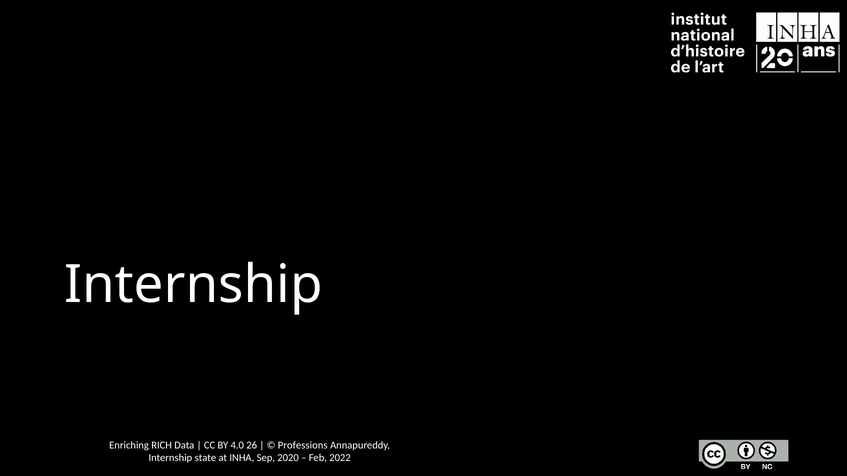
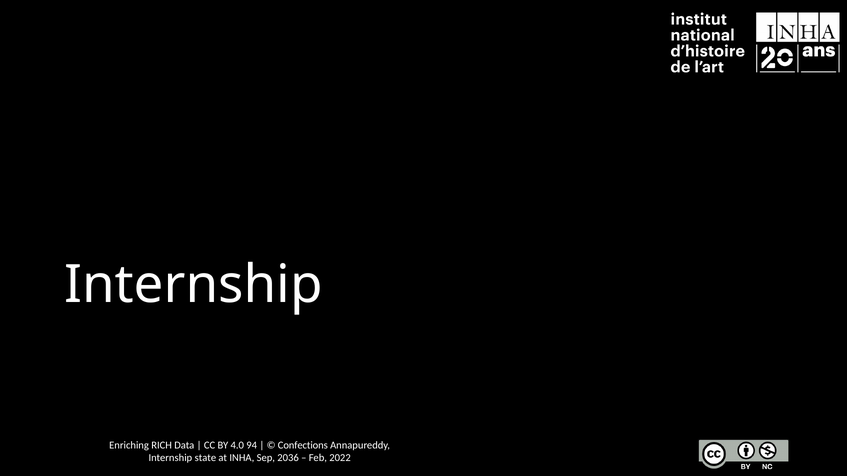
26: 26 -> 94
Professions: Professions -> Confections
2020: 2020 -> 2036
